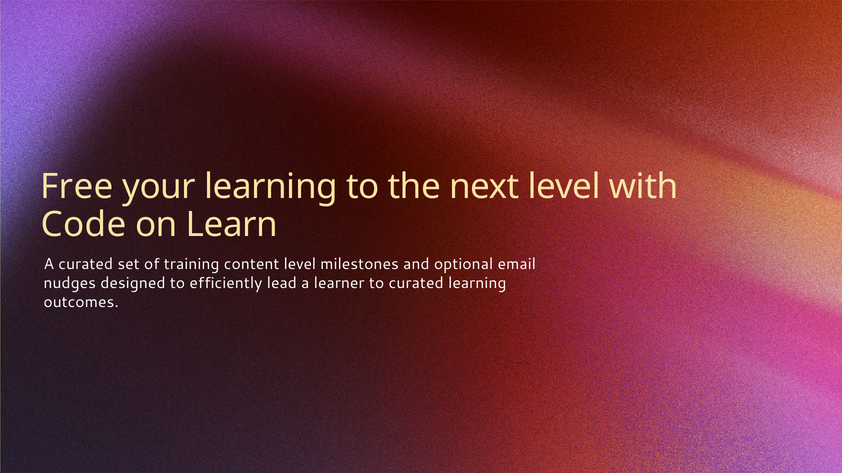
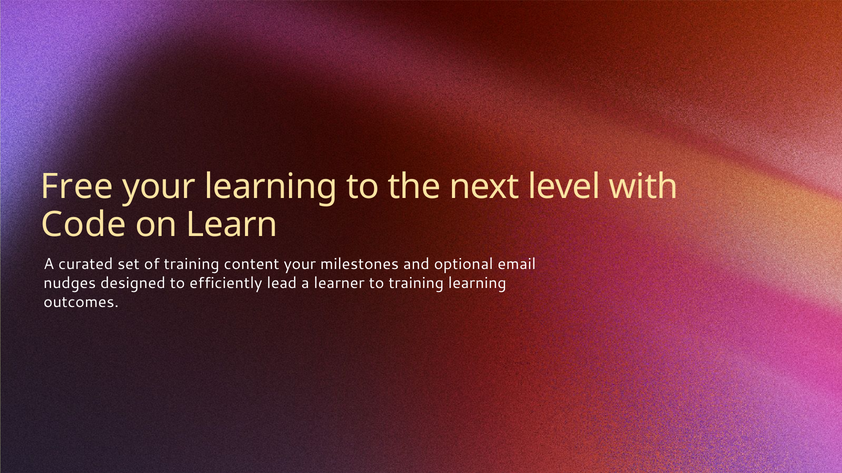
content level: level -> your
to curated: curated -> training
